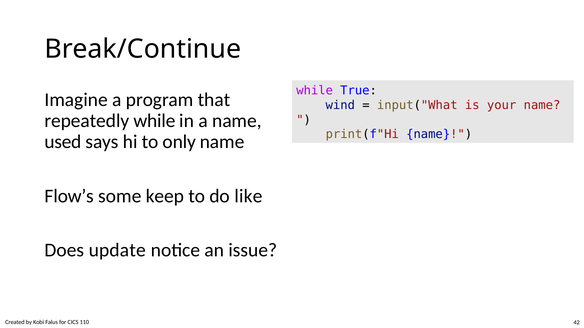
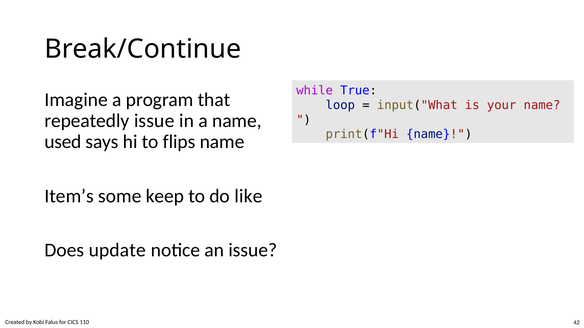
wind: wind -> loop
repeatedly while: while -> issue
only: only -> flips
Flow’s: Flow’s -> Item’s
